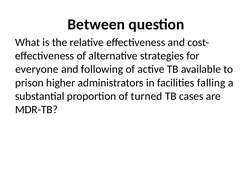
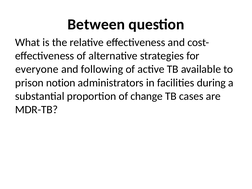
higher: higher -> notion
falling: falling -> during
turned: turned -> change
